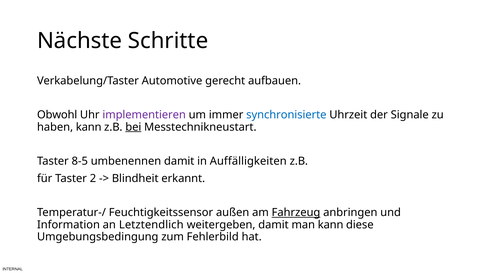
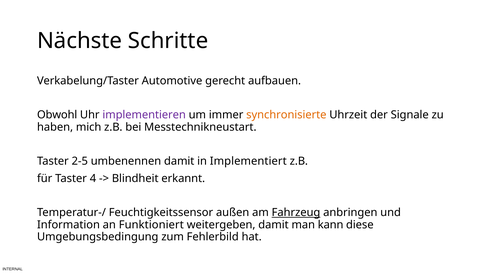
synchronisierte colour: blue -> orange
haben kann: kann -> mich
bei underline: present -> none
8-5: 8-5 -> 2-5
Auffälligkeiten: Auffälligkeiten -> Implementiert
2: 2 -> 4
Letztendlich: Letztendlich -> Funktioniert
